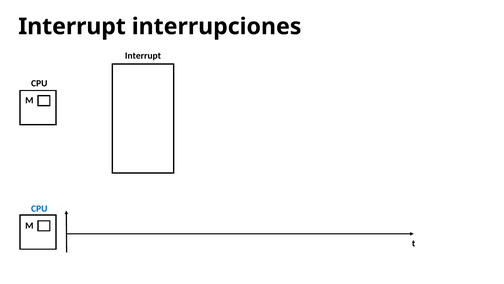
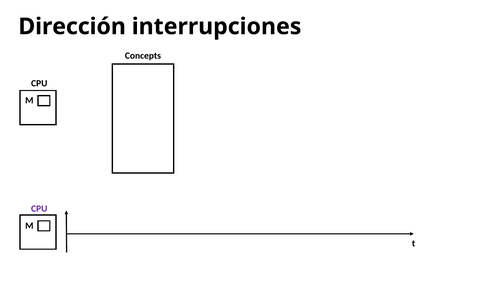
Interrupt at (72, 27): Interrupt -> Dirección
Interrupt at (143, 56): Interrupt -> Concepts
CPU at (39, 208) colour: blue -> purple
